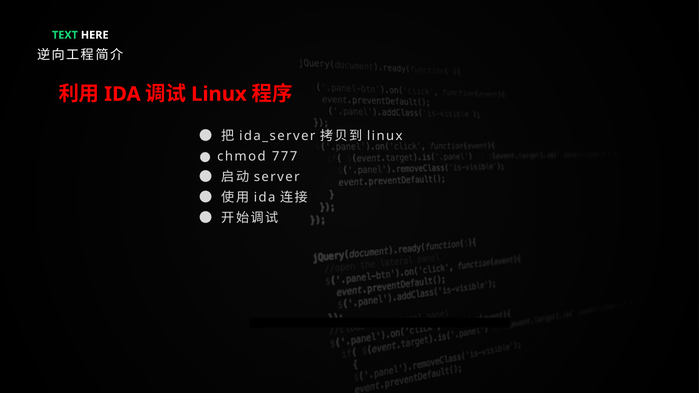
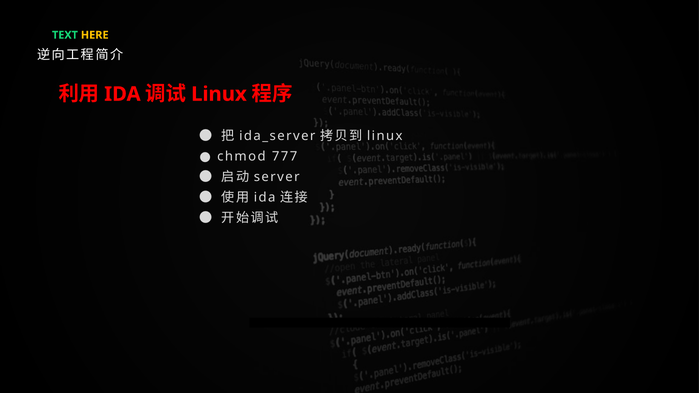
HERE colour: white -> yellow
